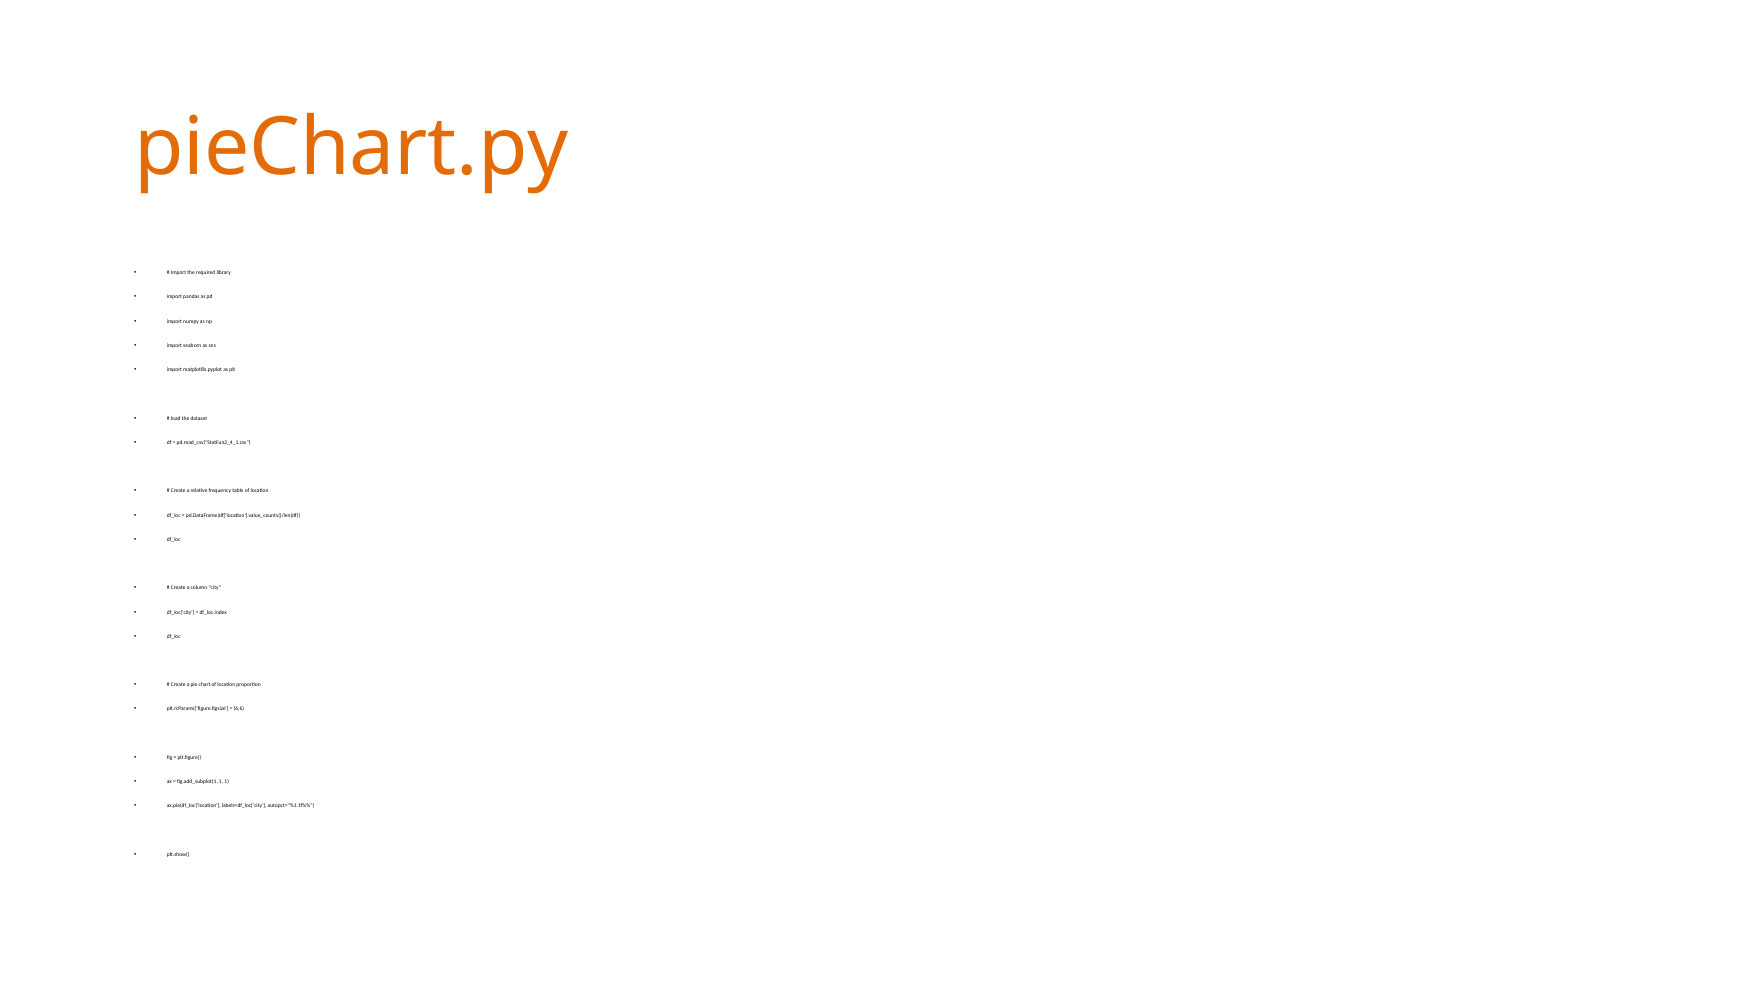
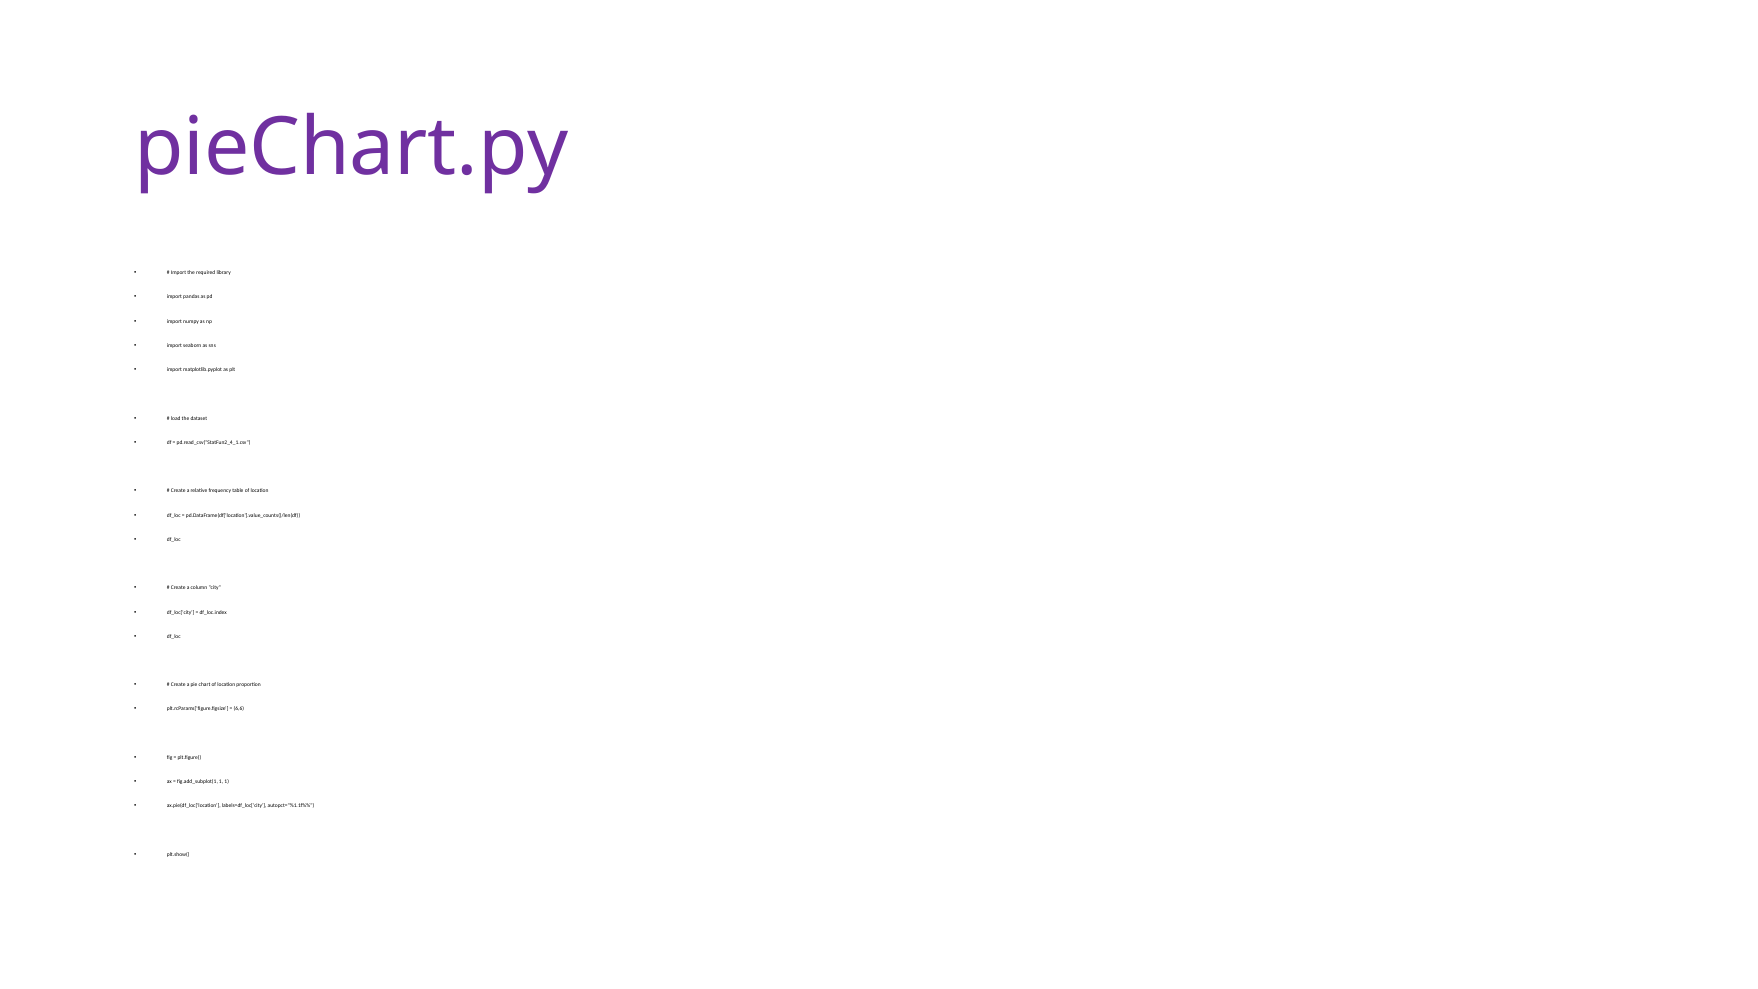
pieChart.py colour: orange -> purple
